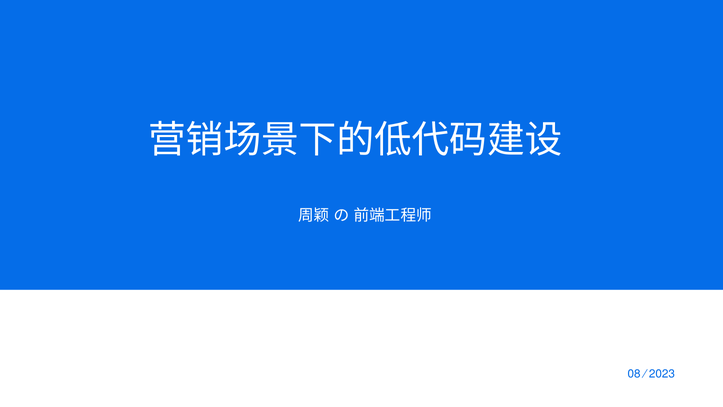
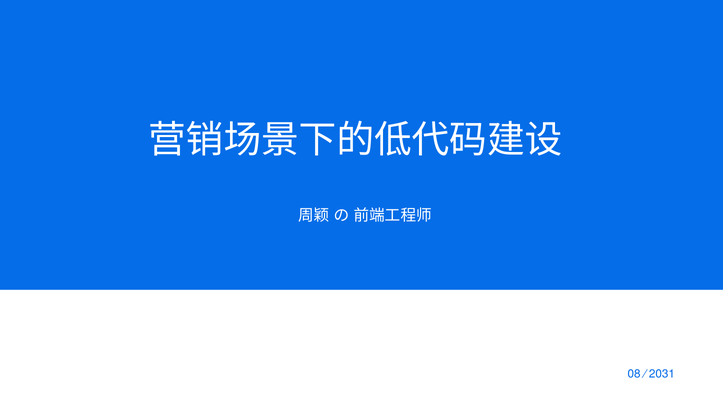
2023: 2023 -> 2031
